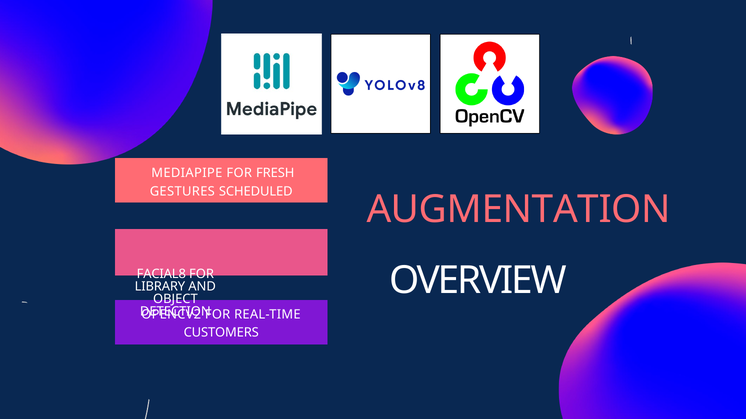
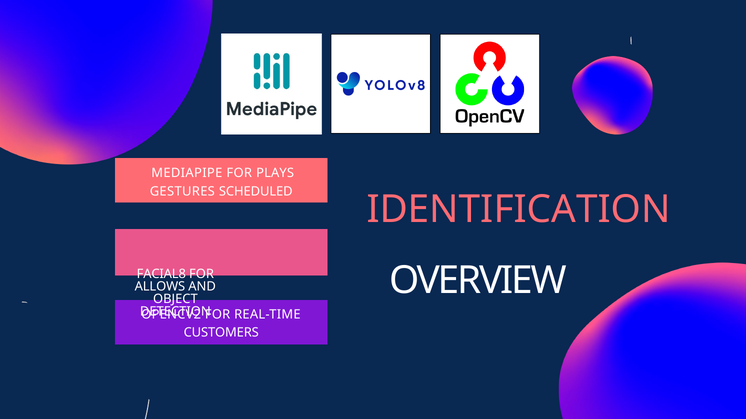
FRESH: FRESH -> PLAYS
AUGMENTATION: AUGMENTATION -> IDENTIFICATION
LIBRARY: LIBRARY -> ALLOWS
